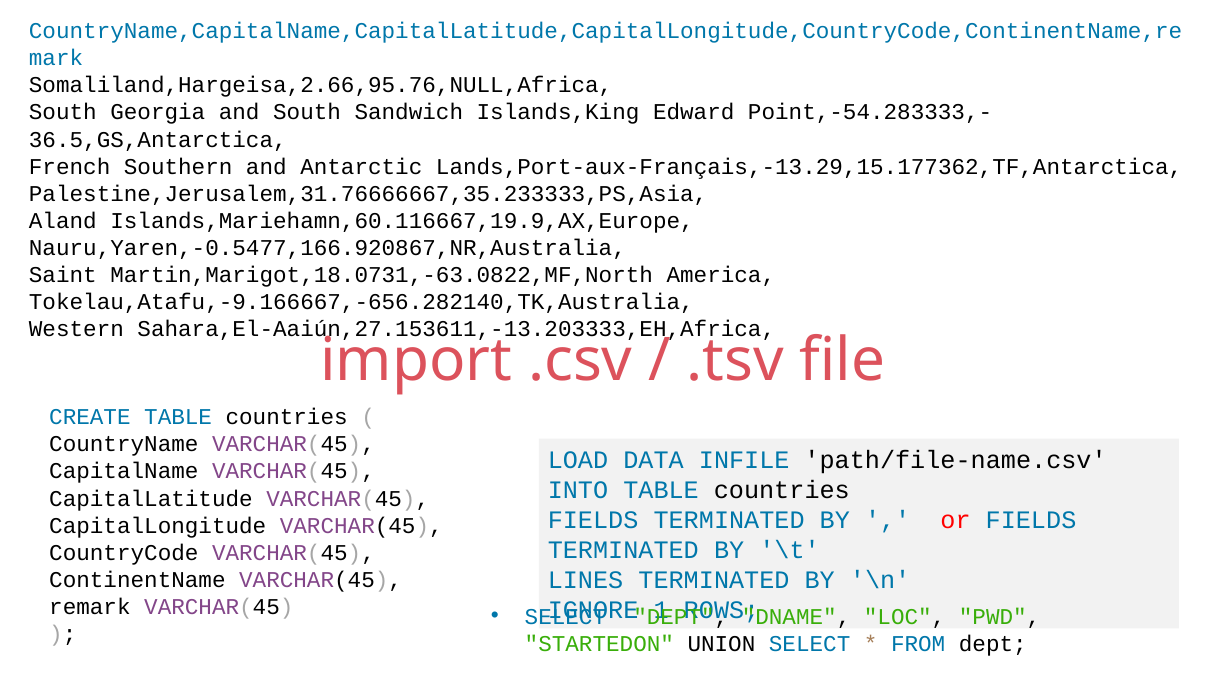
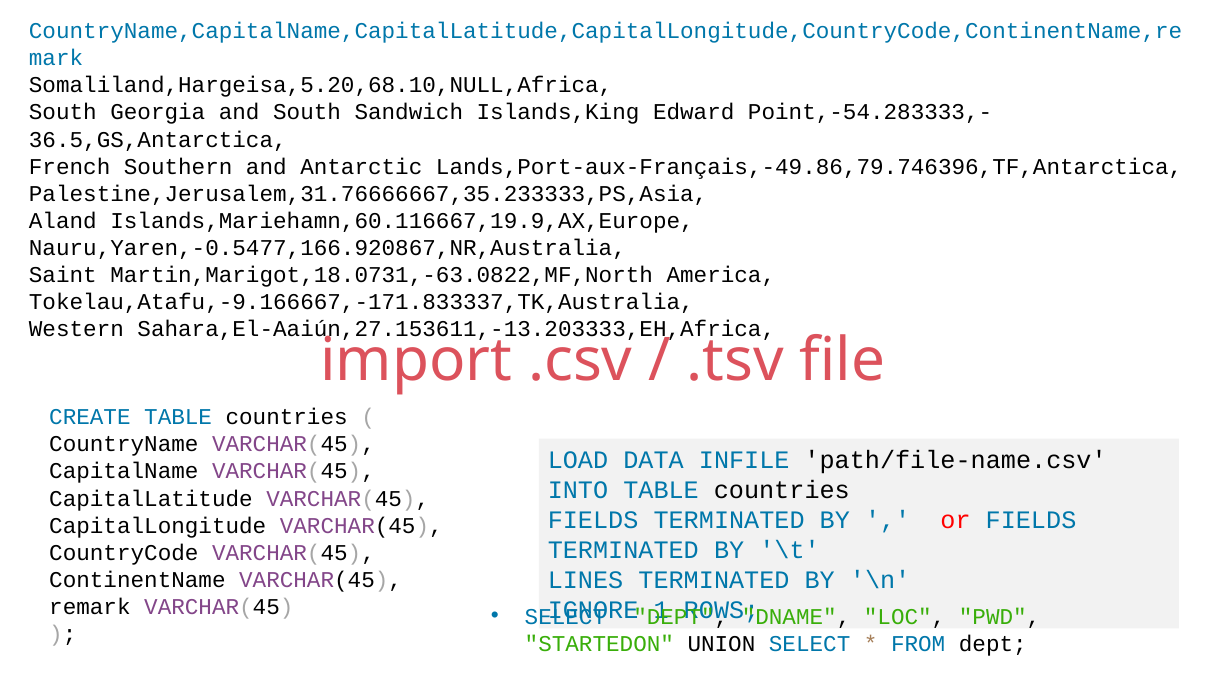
Somaliland,Hargeisa,2.66,95.76,NULL,Africa: Somaliland,Hargeisa,2.66,95.76,NULL,Africa -> Somaliland,Hargeisa,5.20,68.10,NULL,Africa
Lands,Port-aux-Français,-13.29,15.177362,TF,Antarctica: Lands,Port-aux-Français,-13.29,15.177362,TF,Antarctica -> Lands,Port-aux-Français,-49.86,79.746396,TF,Antarctica
Tokelau,Atafu,-9.166667,-656.282140,TK,Australia: Tokelau,Atafu,-9.166667,-656.282140,TK,Australia -> Tokelau,Atafu,-9.166667,-171.833337,TK,Australia
